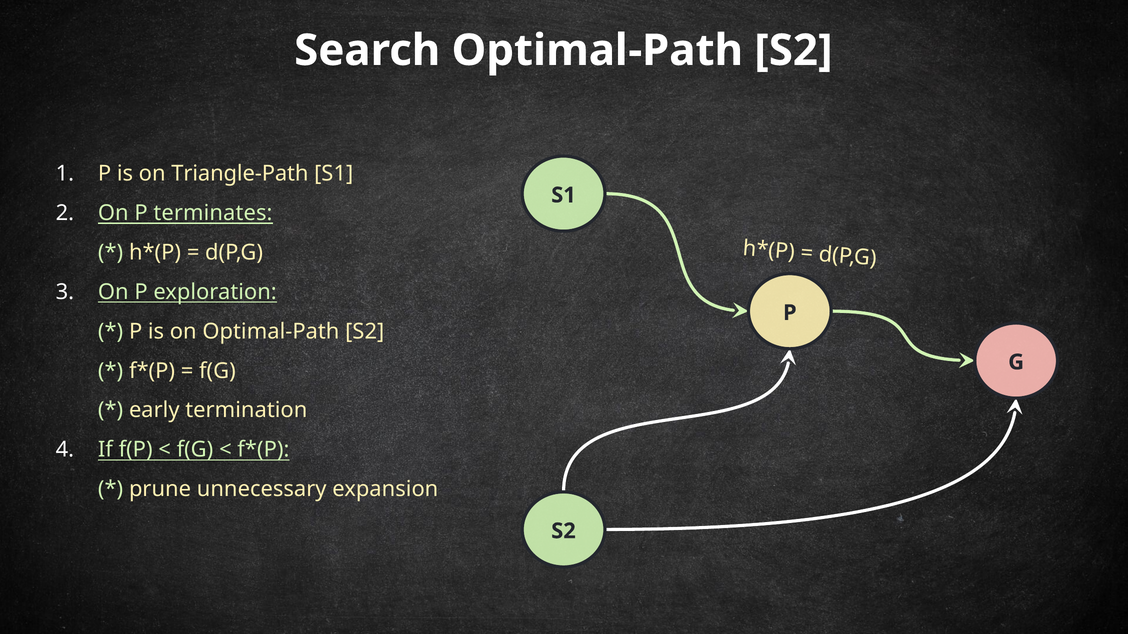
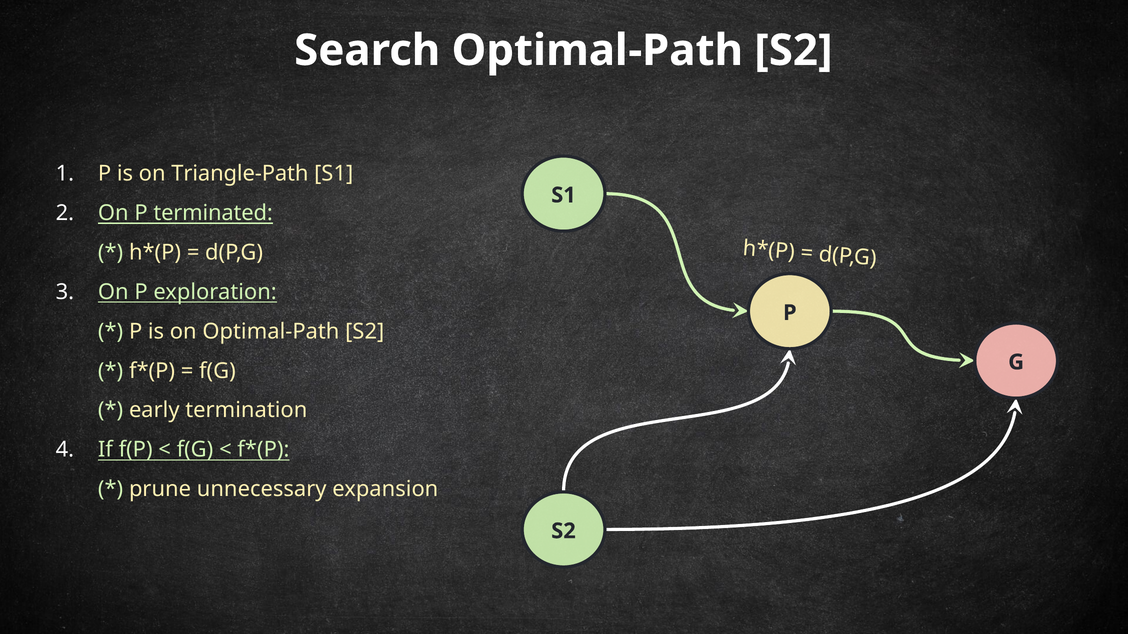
terminates: terminates -> terminated
